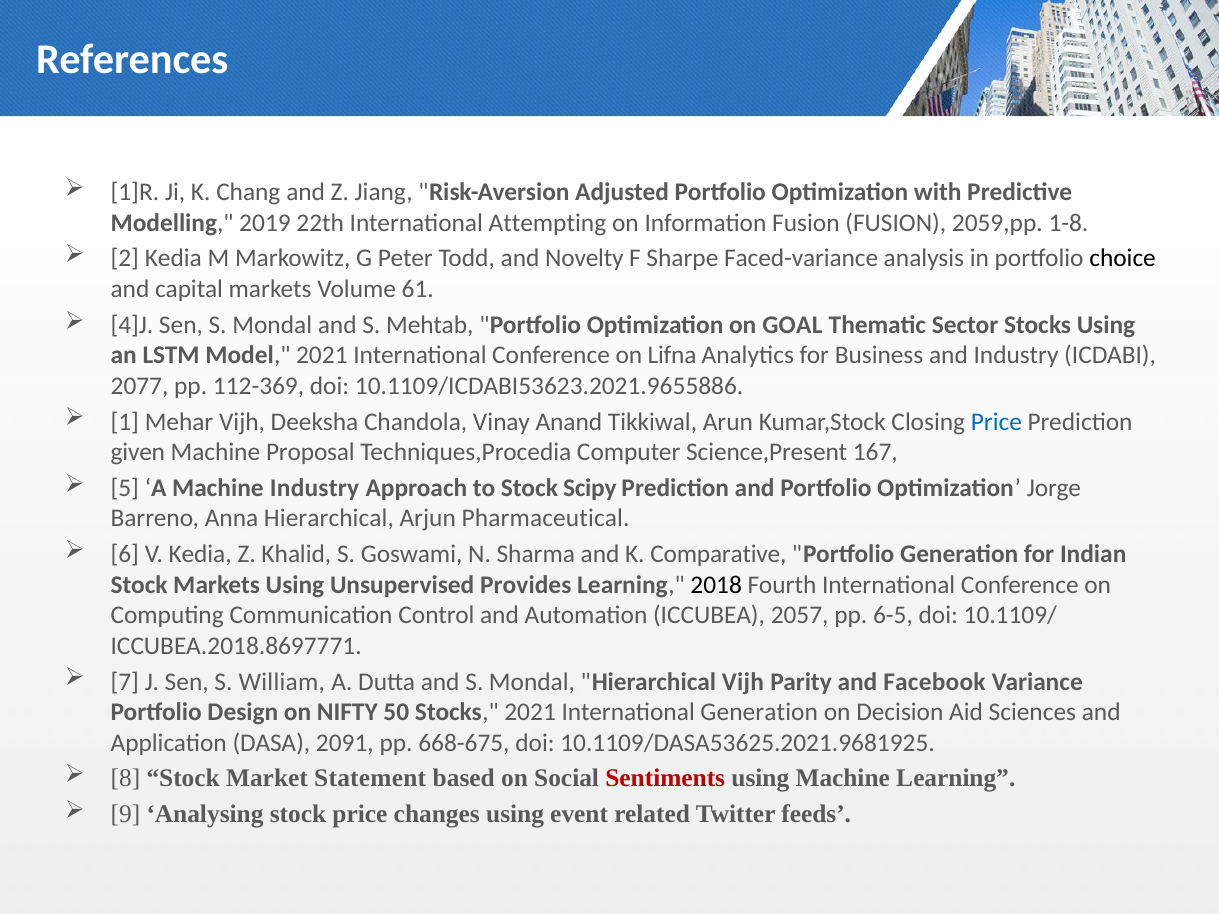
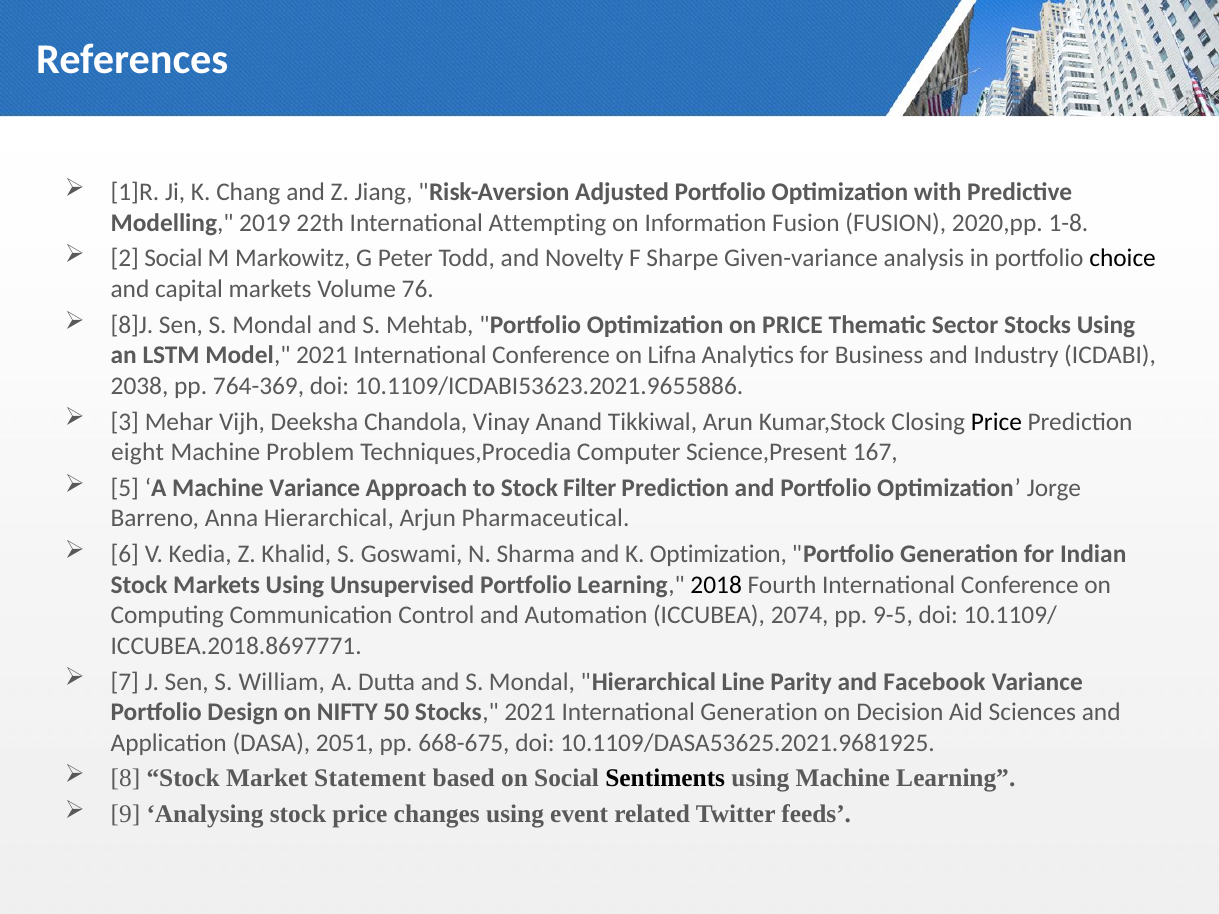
2059,pp: 2059,pp -> 2020,pp
2 Kedia: Kedia -> Social
Faced-variance: Faced-variance -> Given-variance
61: 61 -> 76
4]J: 4]J -> 8]J
on GOAL: GOAL -> PRICE
2077: 2077 -> 2038
112-369: 112-369 -> 764-369
1: 1 -> 3
Price at (996, 422) colour: blue -> black
given: given -> eight
Proposal: Proposal -> Problem
Machine Industry: Industry -> Variance
Scipy: Scipy -> Filter
K Comparative: Comparative -> Optimization
Unsupervised Provides: Provides -> Portfolio
2057: 2057 -> 2074
6-5: 6-5 -> 9-5
Hierarchical Vijh: Vijh -> Line
2091: 2091 -> 2051
Sentiments colour: red -> black
